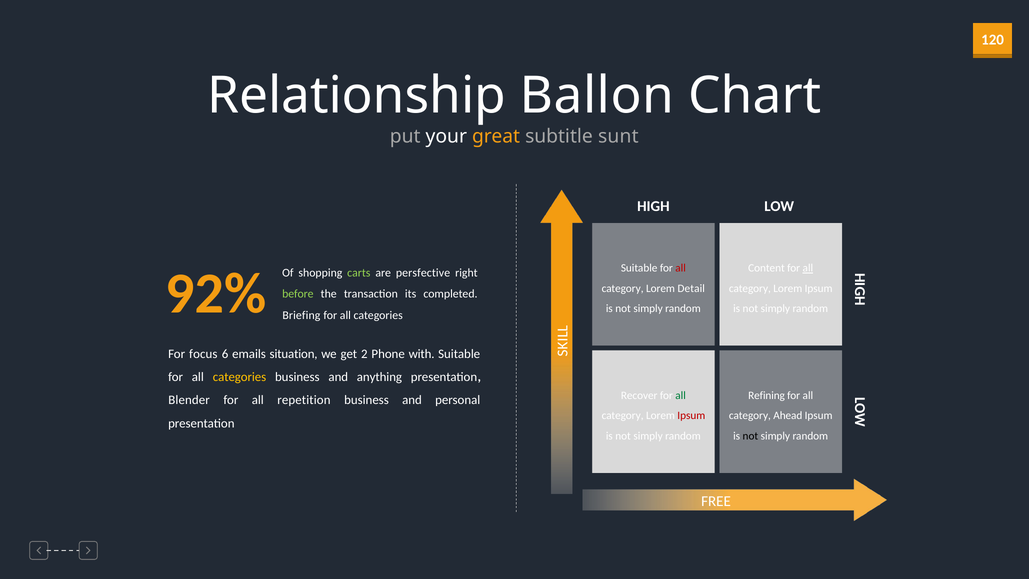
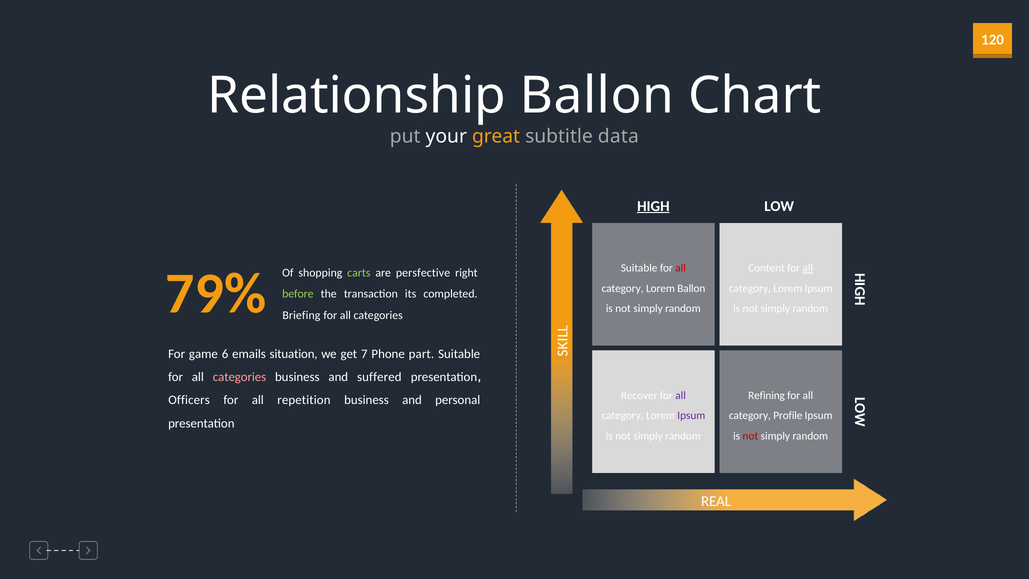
sunt: sunt -> data
HIGH underline: none -> present
92%: 92% -> 79%
Lorem Detail: Detail -> Ballon
focus: focus -> game
2: 2 -> 7
with: with -> part
categories at (240, 377) colour: yellow -> pink
anything: anything -> suffered
all at (681, 395) colour: green -> purple
Blender: Blender -> Officers
Ipsum at (691, 416) colour: red -> purple
Ahead: Ahead -> Profile
not at (750, 436) colour: black -> red
FREE: FREE -> REAL
